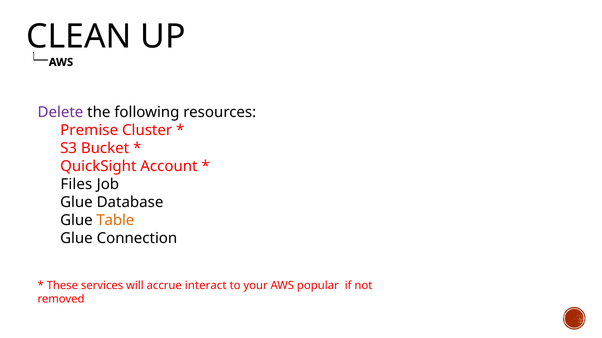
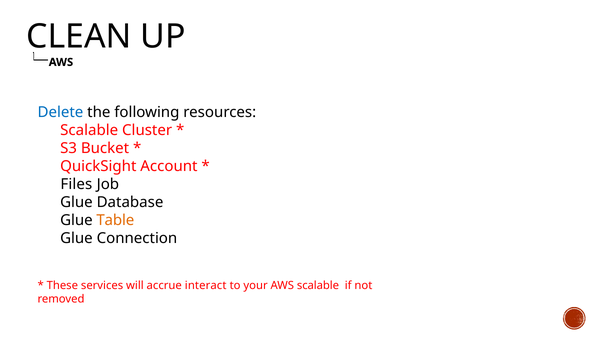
Delete colour: purple -> blue
Premise at (89, 131): Premise -> Scalable
AWS popular: popular -> scalable
